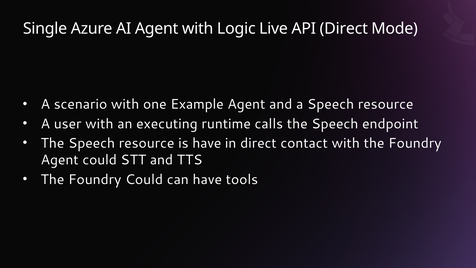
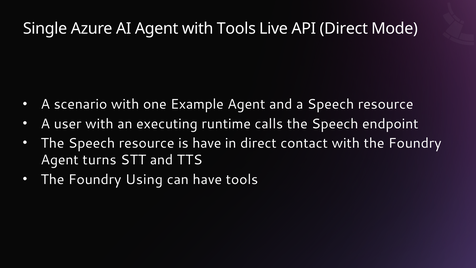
with Logic: Logic -> Tools
Agent could: could -> turns
Foundry Could: Could -> Using
